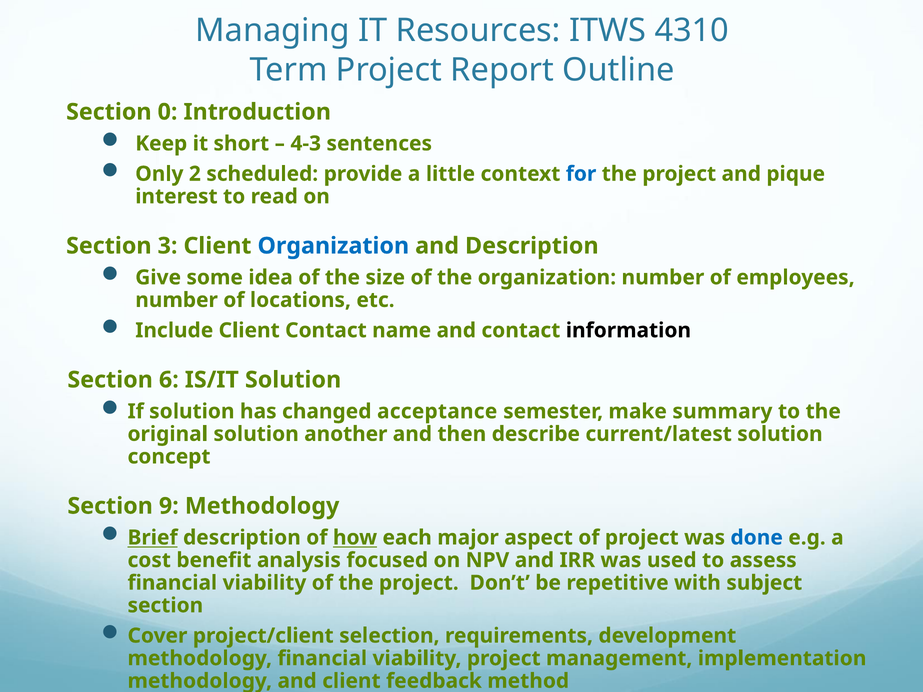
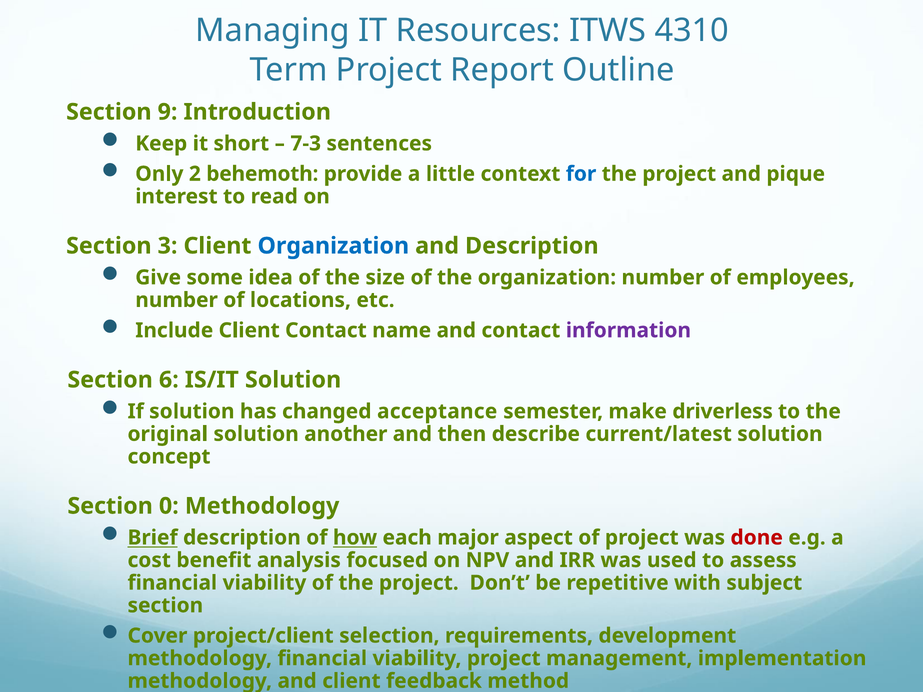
0: 0 -> 9
4-3: 4-3 -> 7-3
scheduled: scheduled -> behemoth
information colour: black -> purple
summary: summary -> driverless
9: 9 -> 0
done colour: blue -> red
